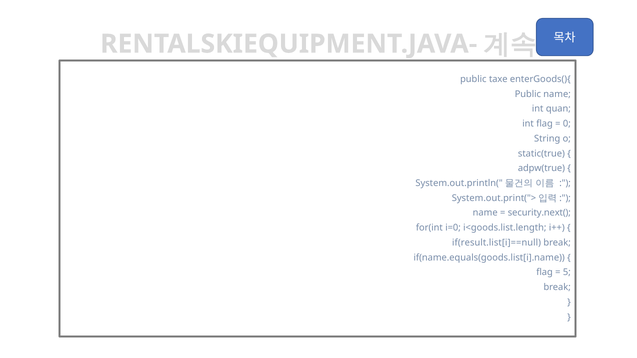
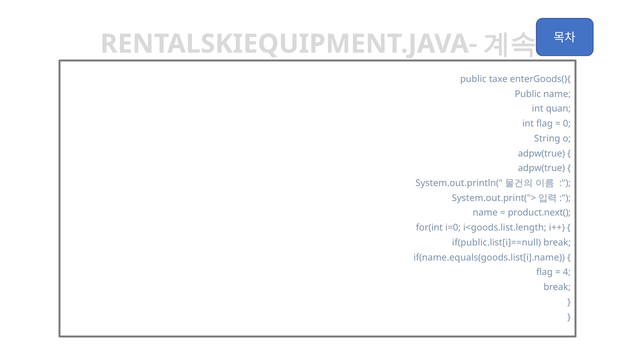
static(true at (541, 154): static(true -> adpw(true
security.next(: security.next( -> product.next(
if(result.list[i]==null: if(result.list[i]==null -> if(public.list[i]==null
5: 5 -> 4
